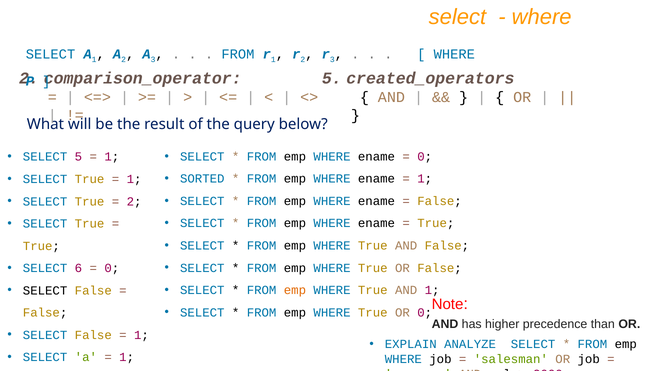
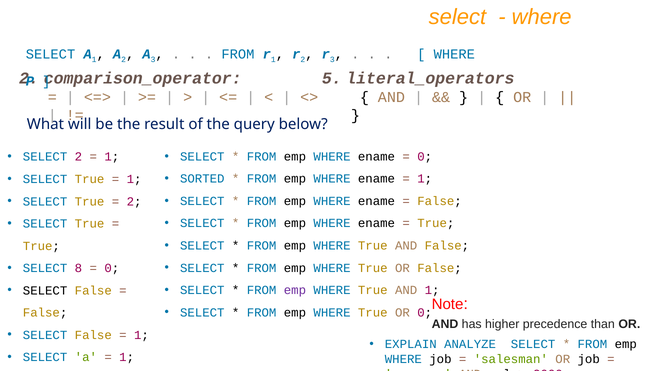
created_operators: created_operators -> literal_operators
SELECT 5: 5 -> 2
6: 6 -> 8
emp at (295, 290) colour: orange -> purple
